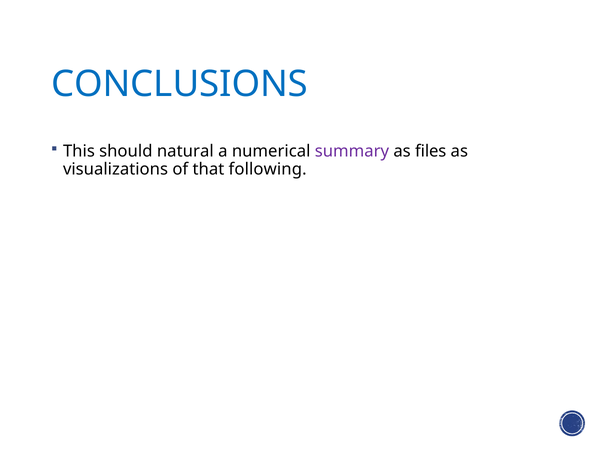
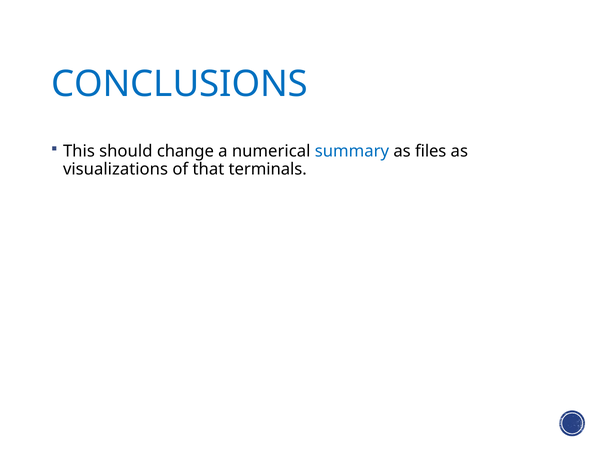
natural: natural -> change
summary colour: purple -> blue
following: following -> terminals
